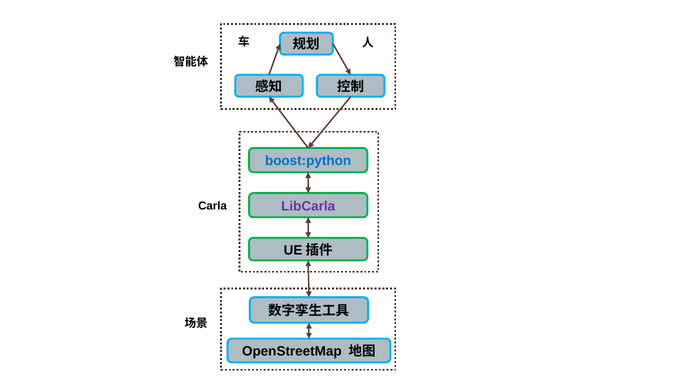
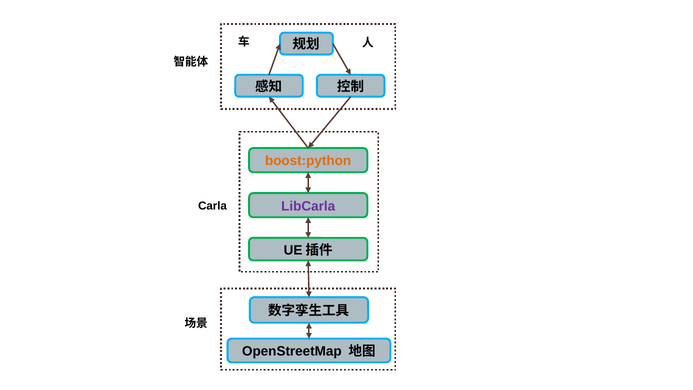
boost:python colour: blue -> orange
